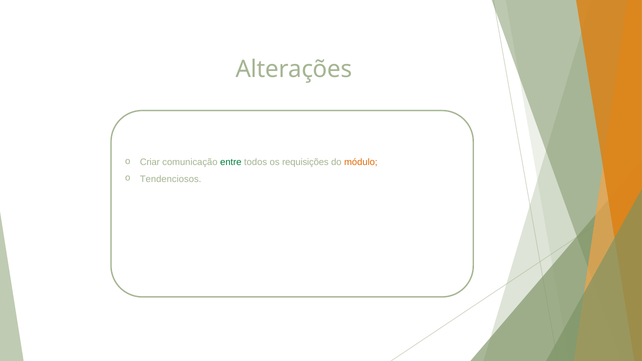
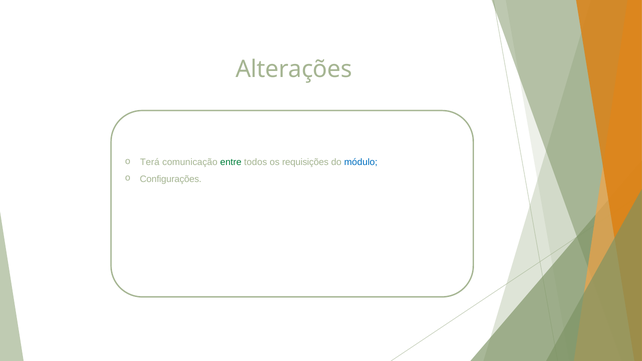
Criar: Criar -> Terá
módulo colour: orange -> blue
Tendenciosos: Tendenciosos -> Configurações
